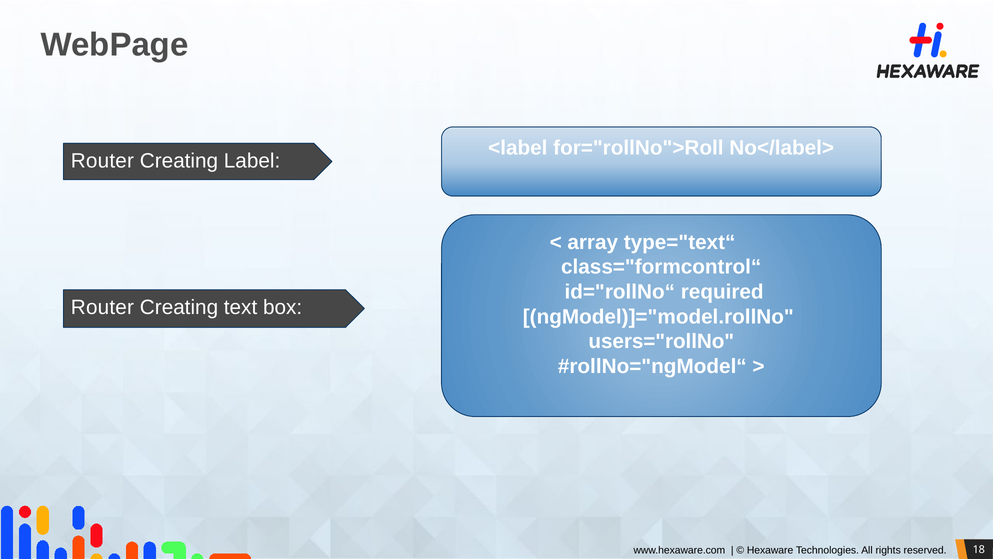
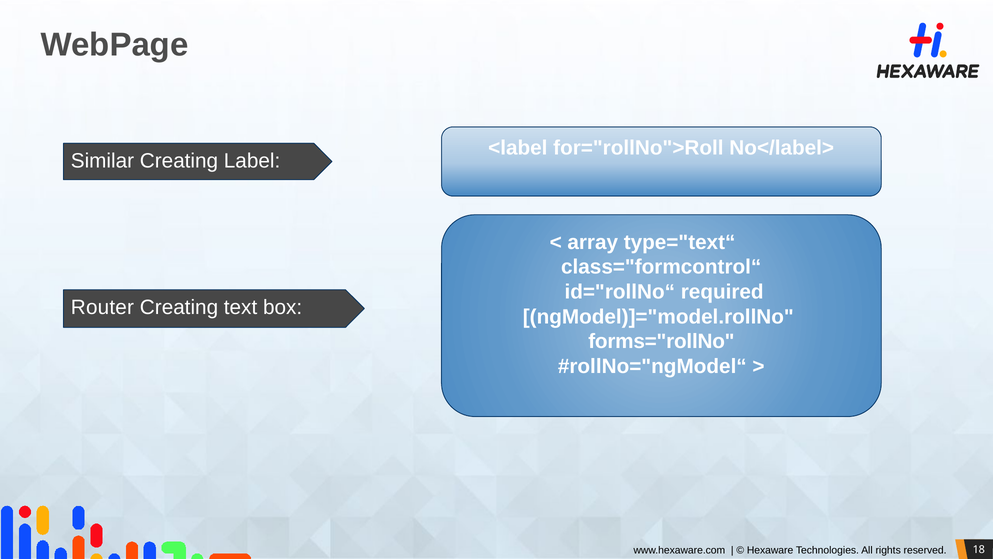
Router at (102, 161): Router -> Similar
users="rollNo: users="rollNo -> forms="rollNo
